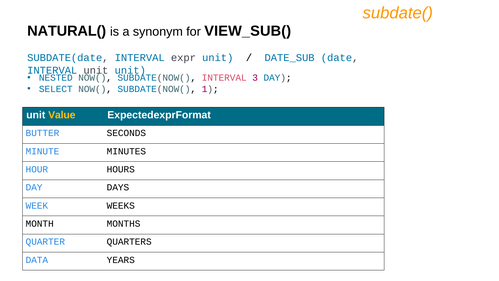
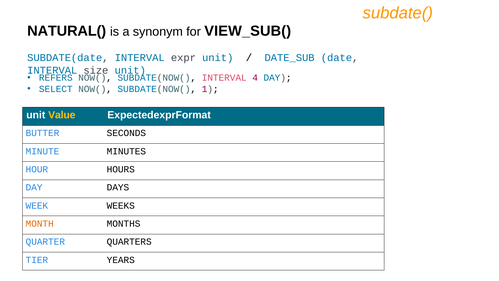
unit at (96, 70): unit -> size
NESTED: NESTED -> REFERS
3: 3 -> 4
MONTH colour: black -> orange
DATA: DATA -> TIER
